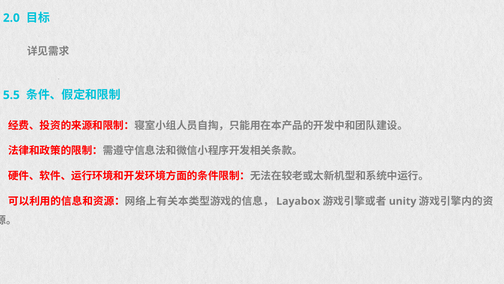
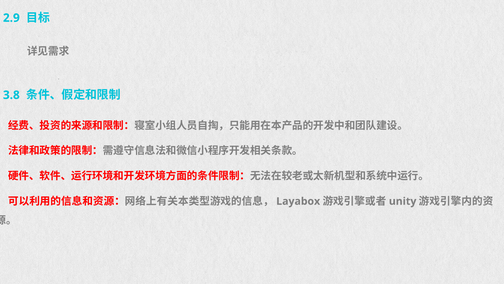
2.0: 2.0 -> 2.9
5.5: 5.5 -> 3.8
